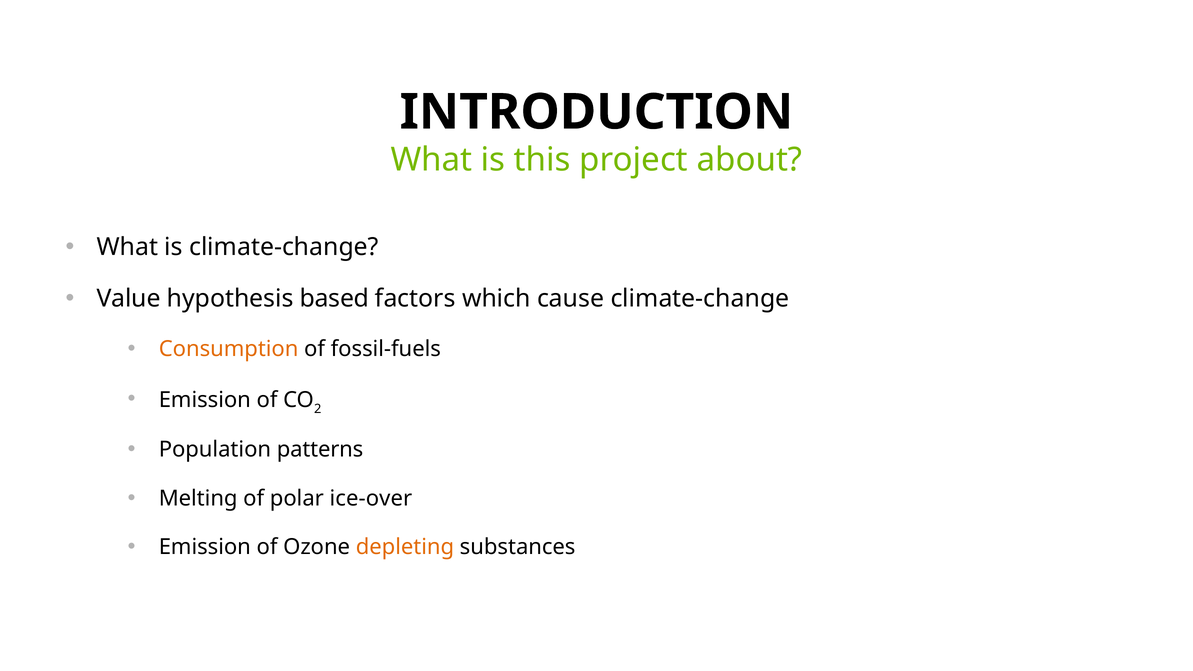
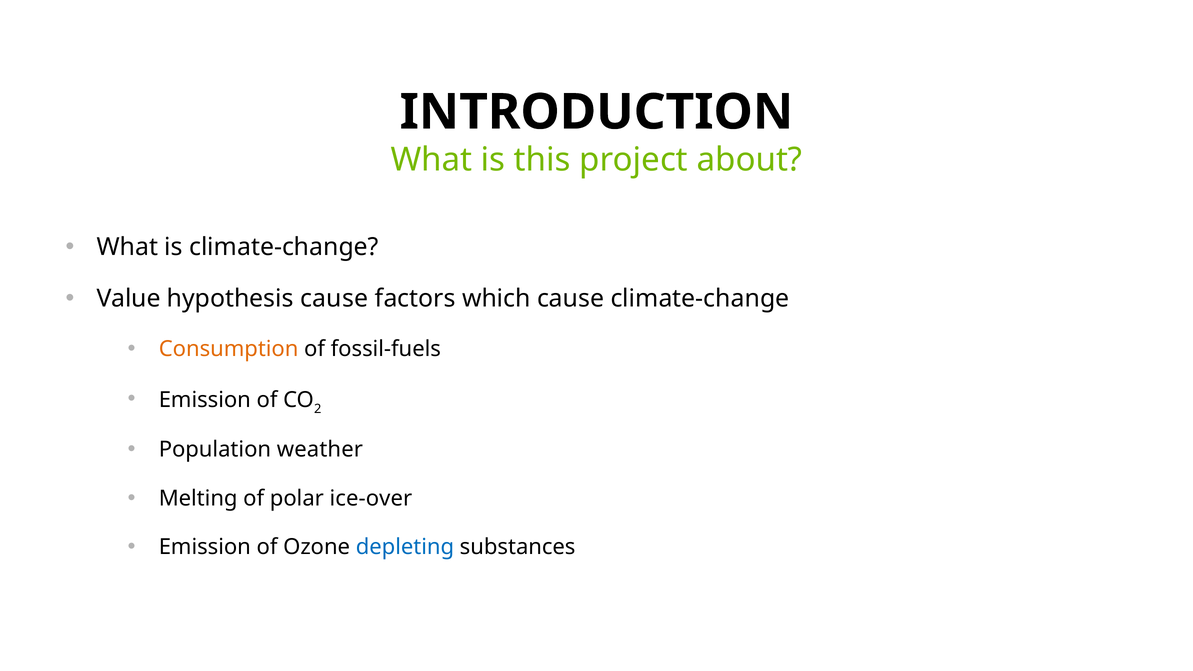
hypothesis based: based -> cause
patterns: patterns -> weather
depleting colour: orange -> blue
